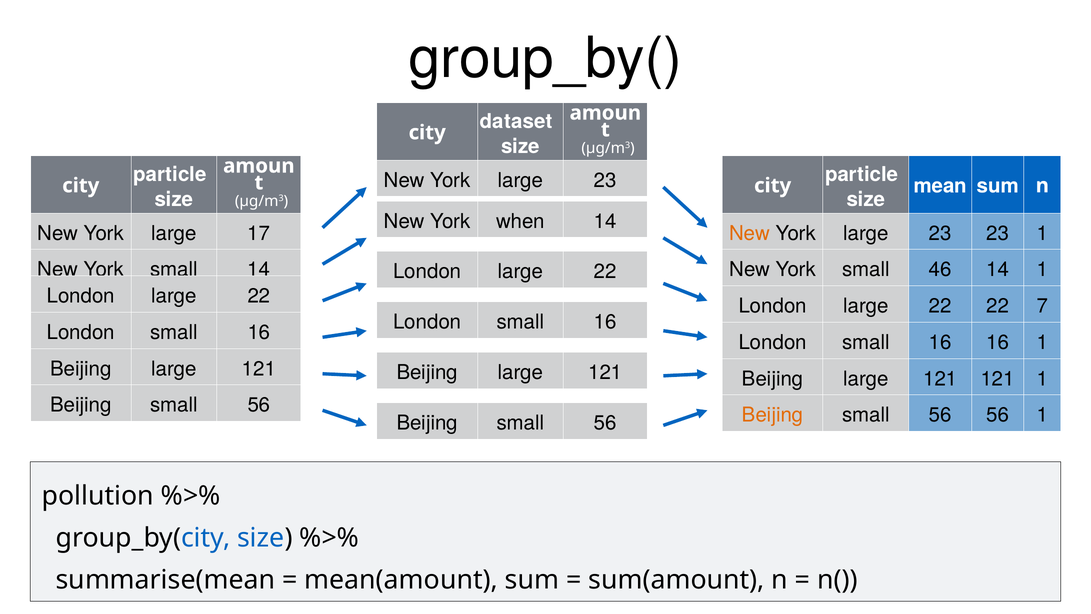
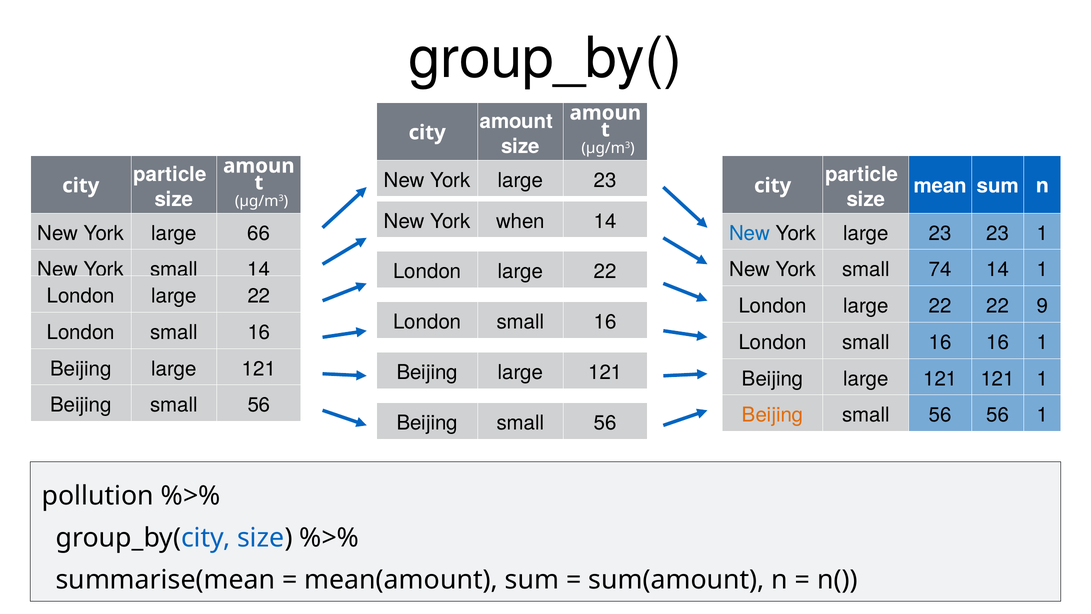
dataset: dataset -> amount
17: 17 -> 66
New at (750, 233) colour: orange -> blue
46: 46 -> 74
7: 7 -> 9
